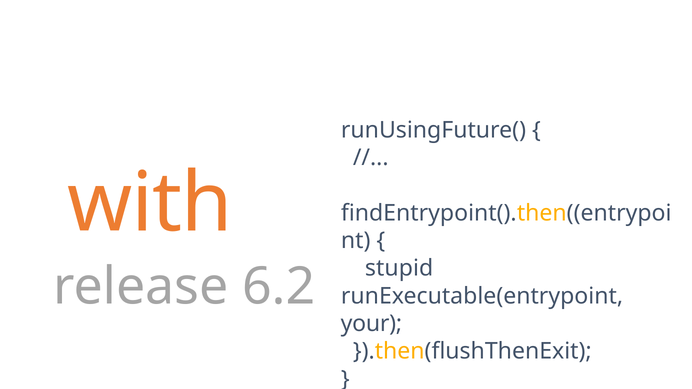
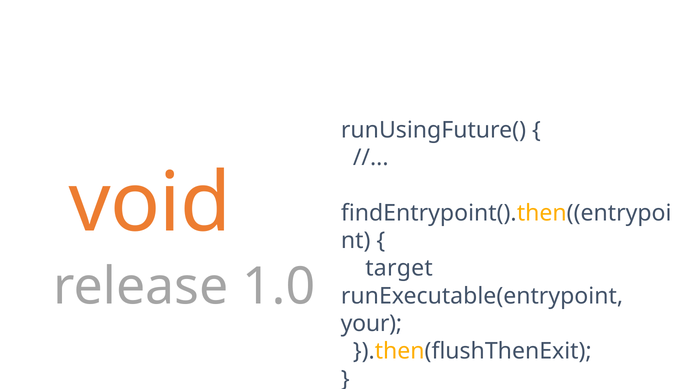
with: with -> void
stupid: stupid -> target
6.2: 6.2 -> 1.0
